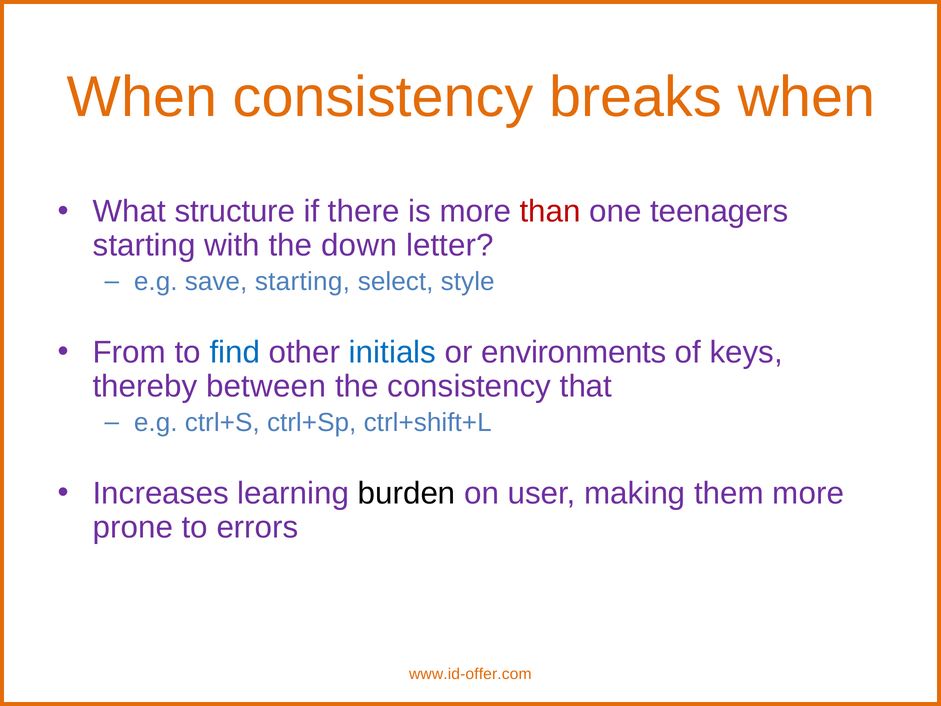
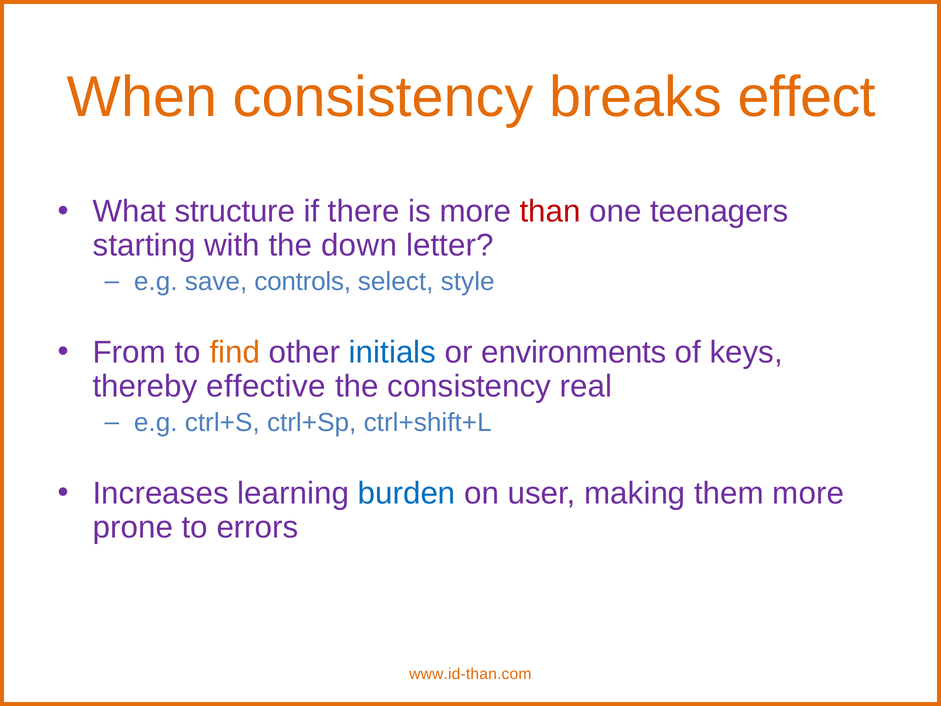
breaks when: when -> effect
save starting: starting -> controls
find colour: blue -> orange
between: between -> effective
that: that -> real
burden colour: black -> blue
www.id-offer.com: www.id-offer.com -> www.id-than.com
